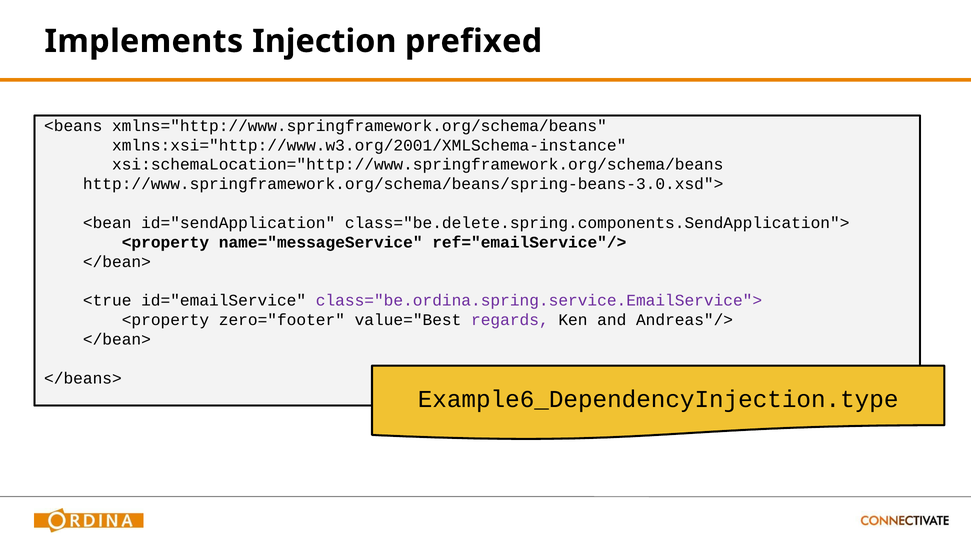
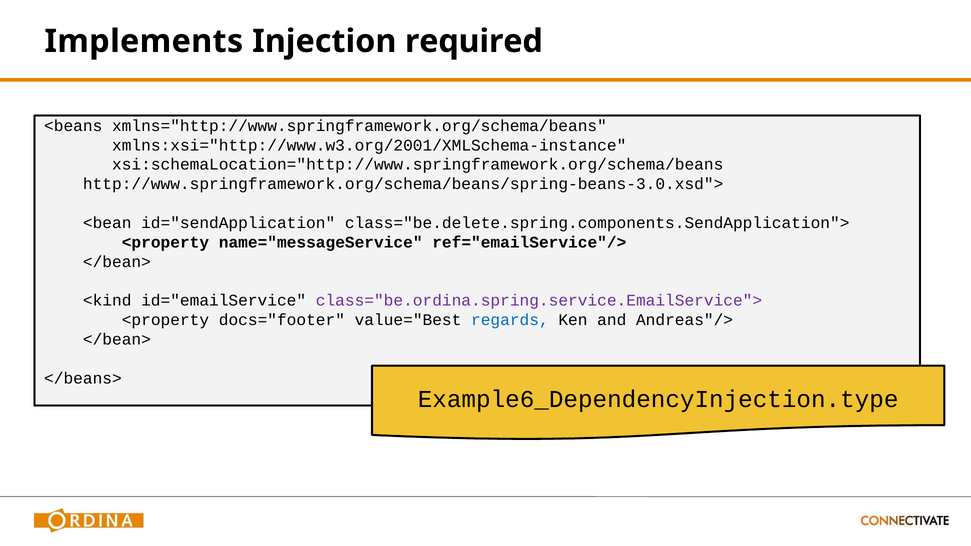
prefixed: prefixed -> required
<true: <true -> <kind
zero="footer: zero="footer -> docs="footer
regards colour: purple -> blue
